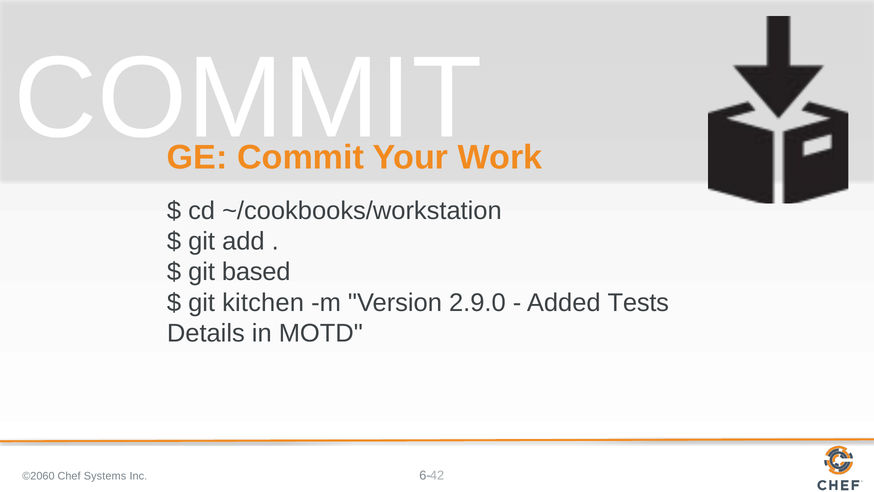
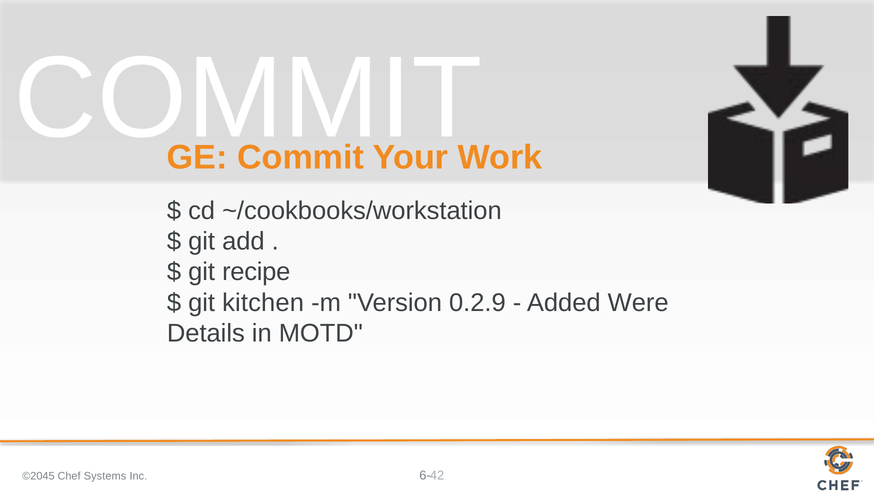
based: based -> recipe
2.9.0: 2.9.0 -> 0.2.9
Tests: Tests -> Were
©2060: ©2060 -> ©2045
